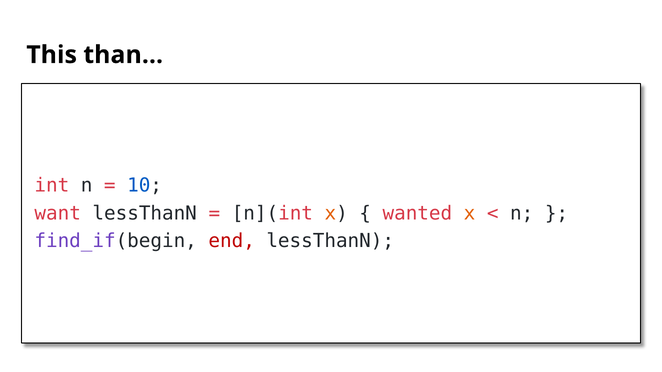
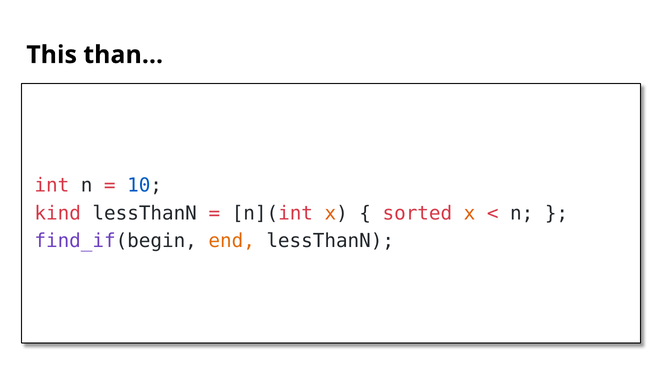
want: want -> kind
wanted: wanted -> sorted
end colour: red -> orange
